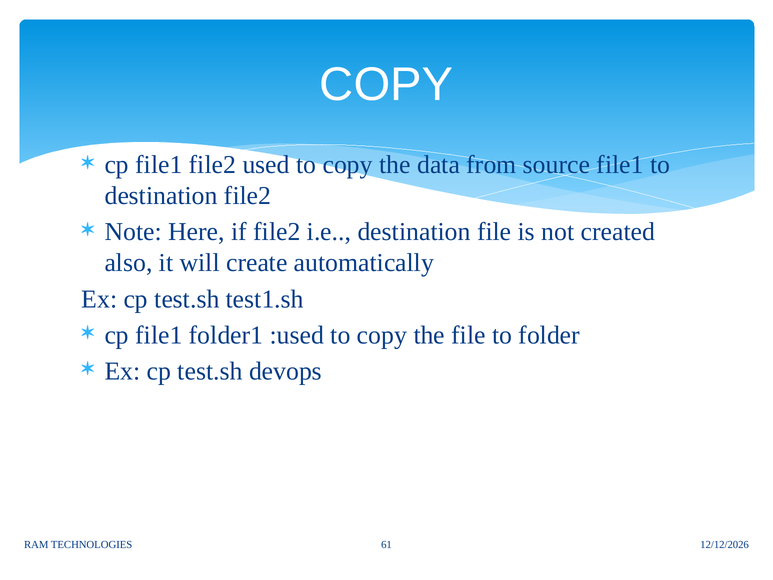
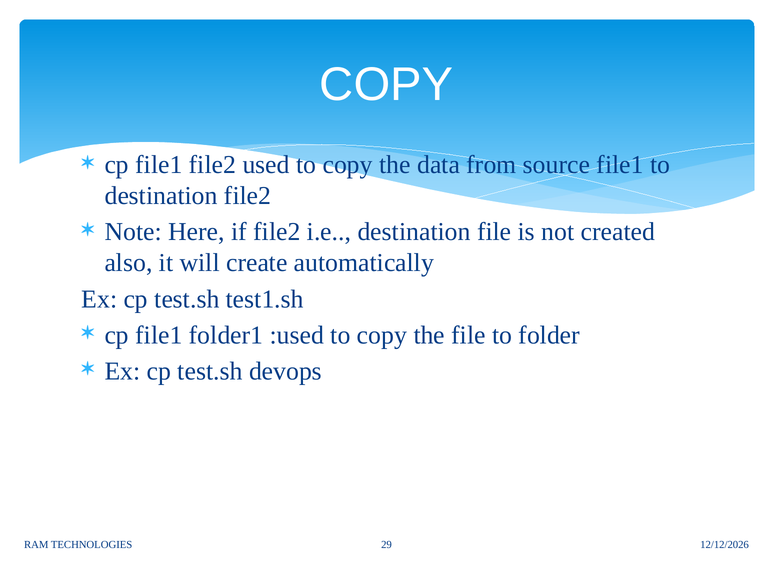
61: 61 -> 29
